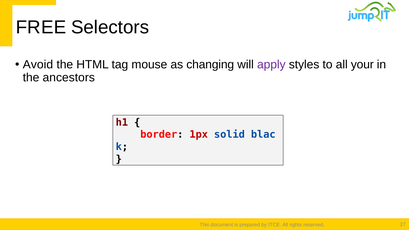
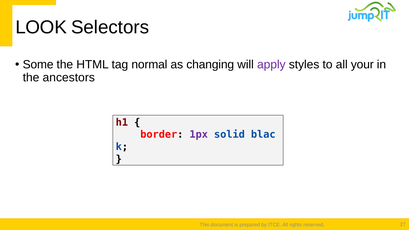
FREE: FREE -> LOOK
Avoid: Avoid -> Some
mouse: mouse -> normal
1px colour: red -> purple
